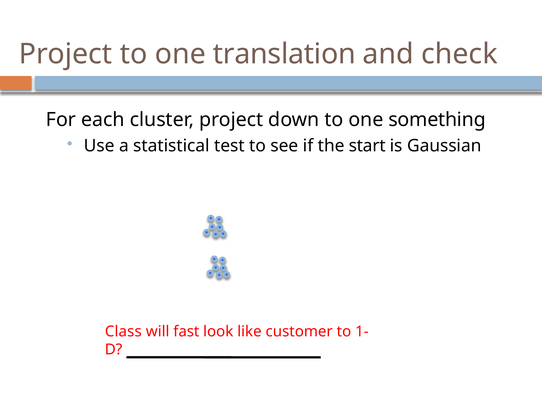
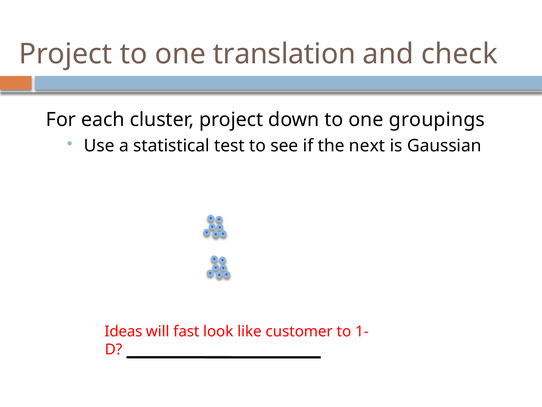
something: something -> groupings
start: start -> next
Class: Class -> Ideas
